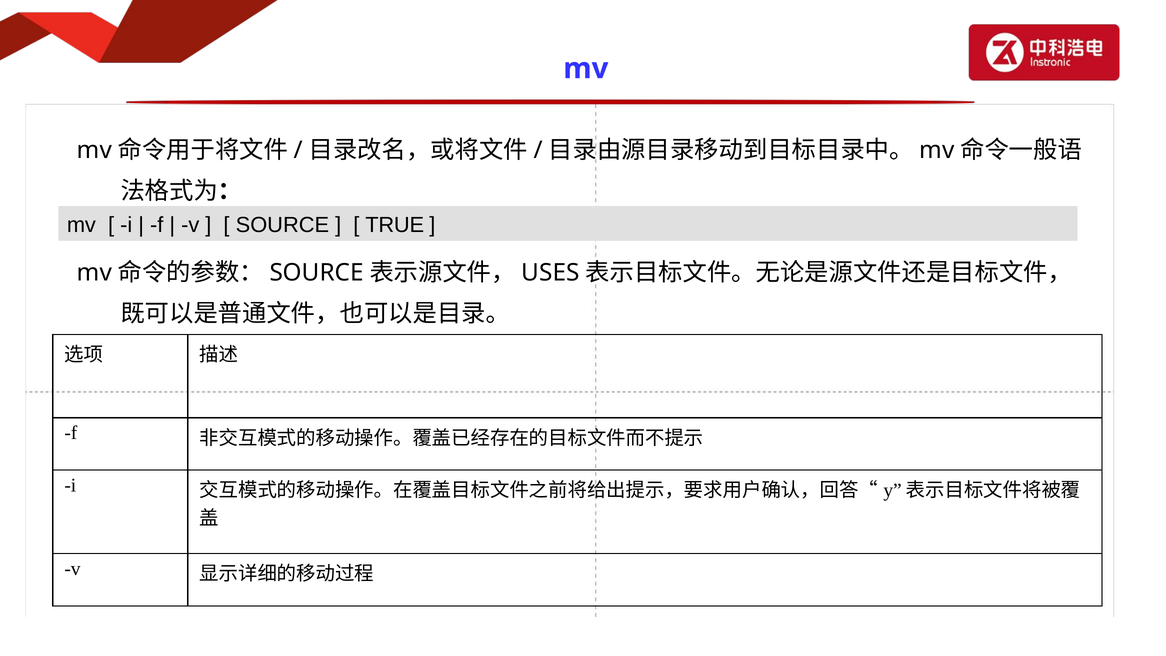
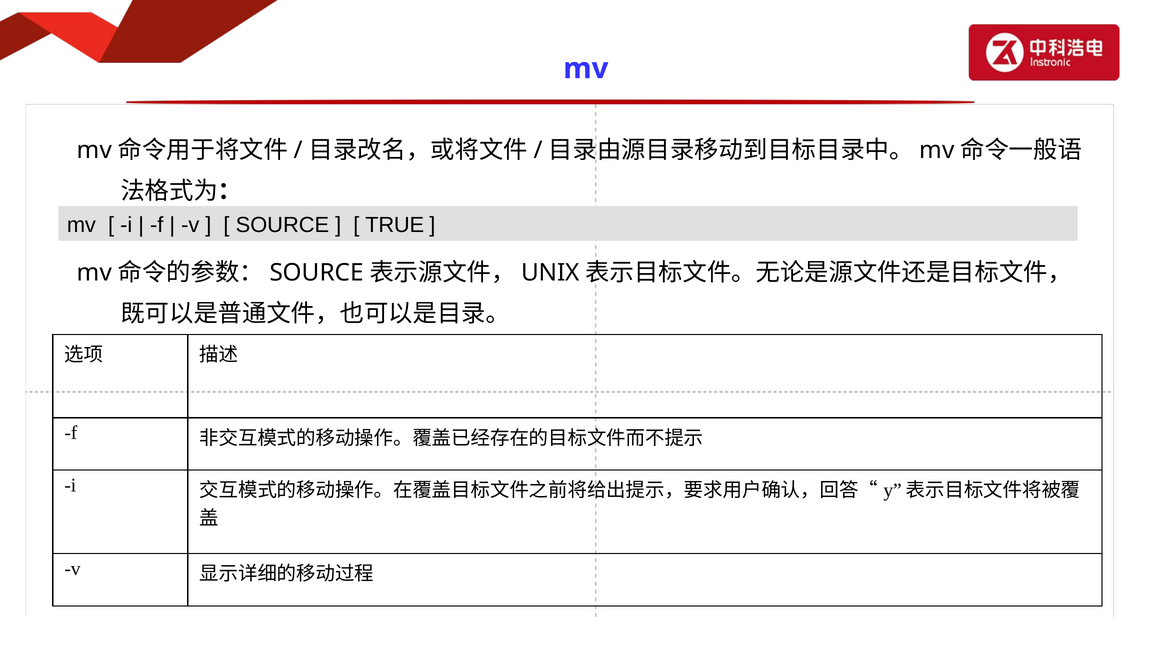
USES: USES -> UNIX
